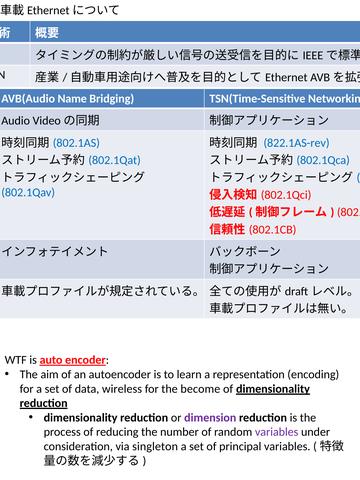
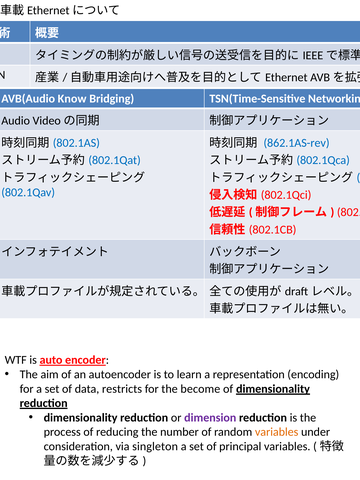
Name: Name -> Know
822.1AS-rev: 822.1AS-rev -> 862.1AS-rev
wireless: wireless -> restricts
variables at (277, 432) colour: purple -> orange
